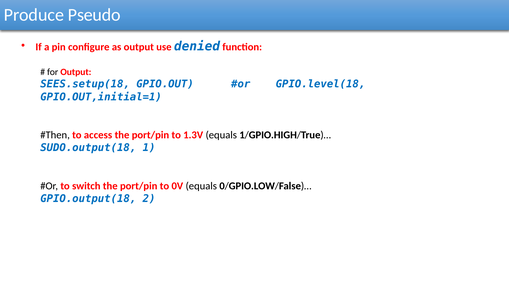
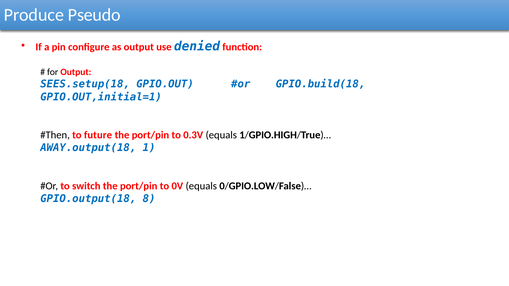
GPIO.level(18: GPIO.level(18 -> GPIO.build(18
access: access -> future
1.3V: 1.3V -> 0.3V
SUDO.output(18: SUDO.output(18 -> AWAY.output(18
2: 2 -> 8
